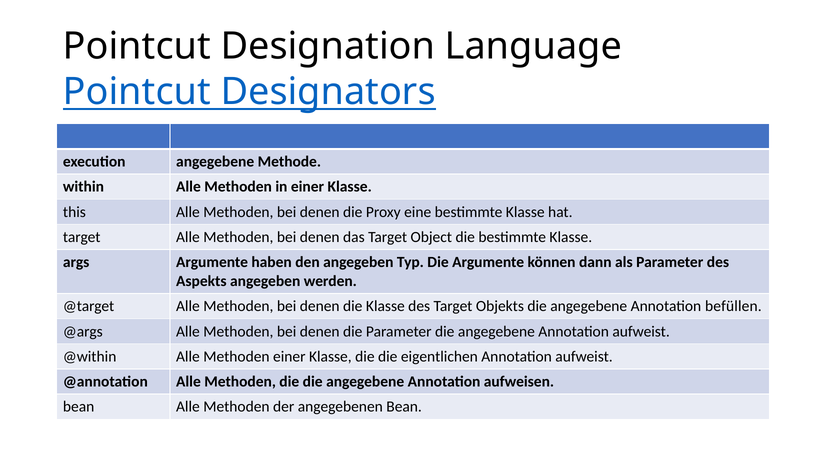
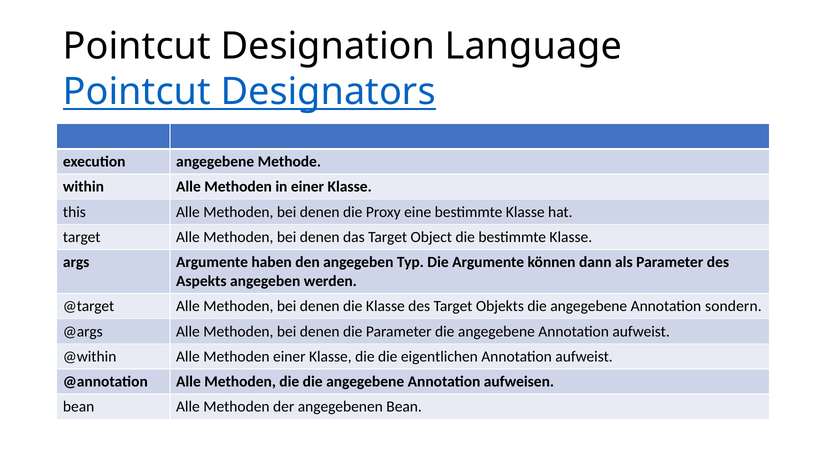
befüllen: befüllen -> sondern
